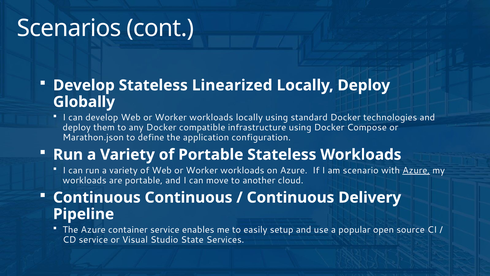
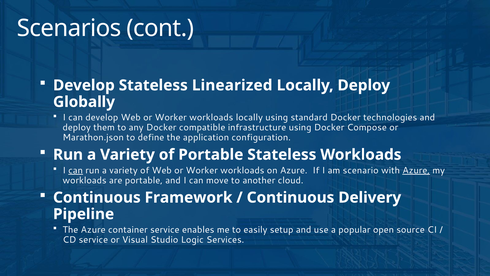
can at (76, 170) underline: none -> present
Continuous Continuous: Continuous -> Framework
State: State -> Logic
